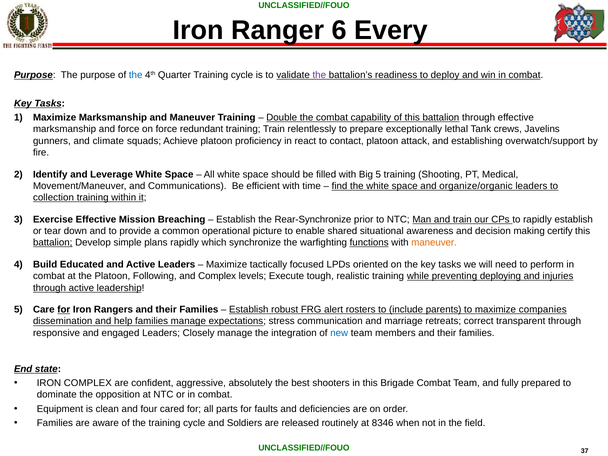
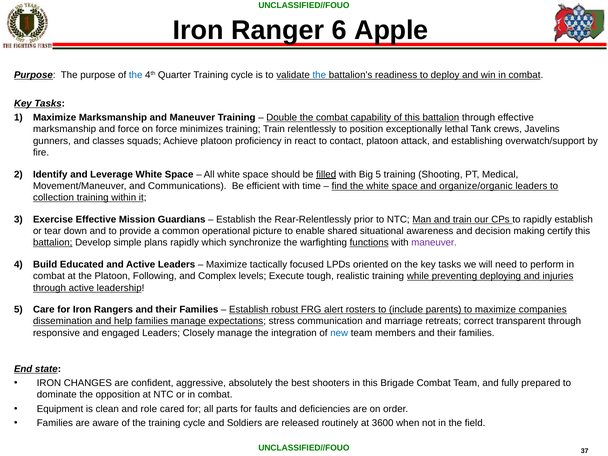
Every: Every -> Apple
the at (319, 75) colour: purple -> blue
redundant: redundant -> minimizes
prepare: prepare -> position
climate: climate -> classes
filled underline: none -> present
Breaching: Breaching -> Guardians
Rear-Synchronize: Rear-Synchronize -> Rear-Relentlessly
maneuver at (434, 243) colour: orange -> purple
for at (64, 310) underline: present -> none
IRON COMPLEX: COMPLEX -> CHANGES
four: four -> role
8346: 8346 -> 3600
